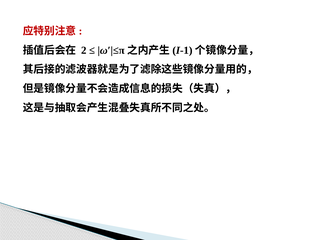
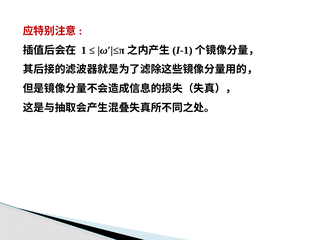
2: 2 -> 1
